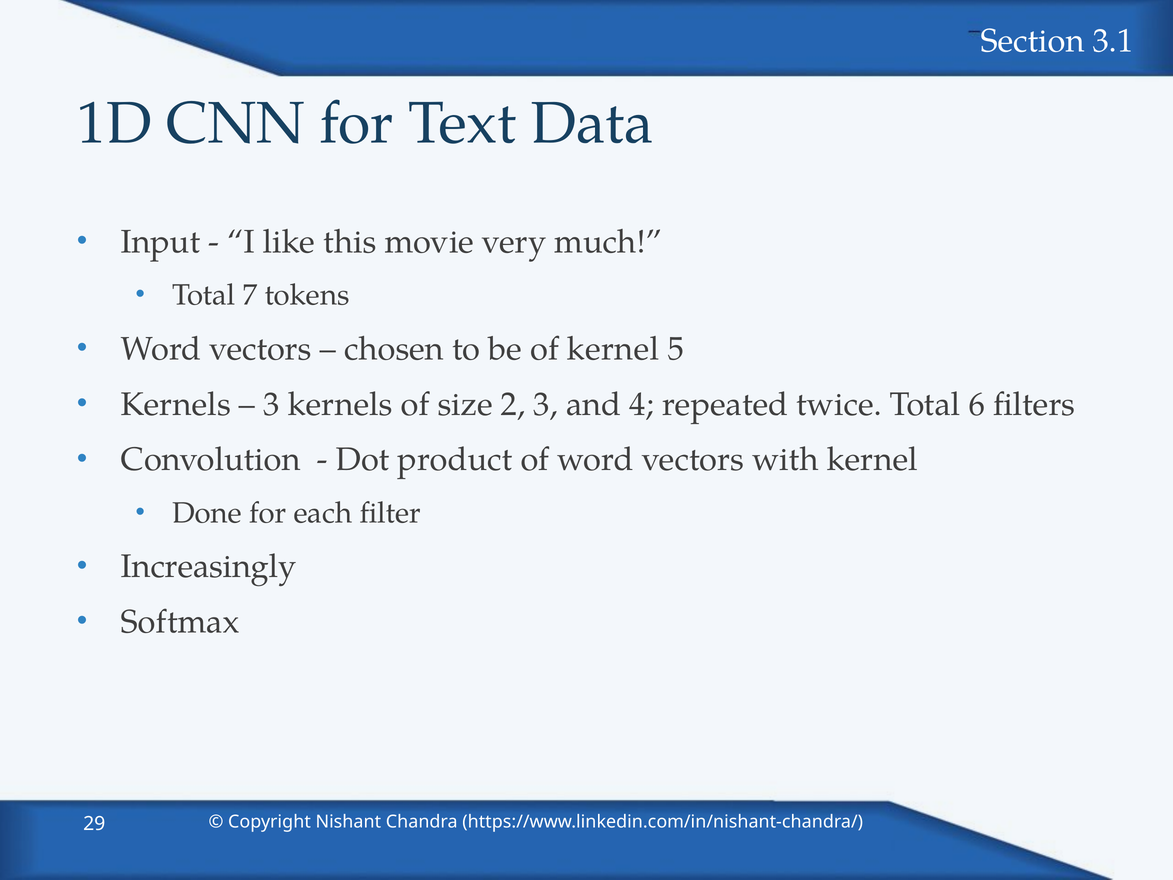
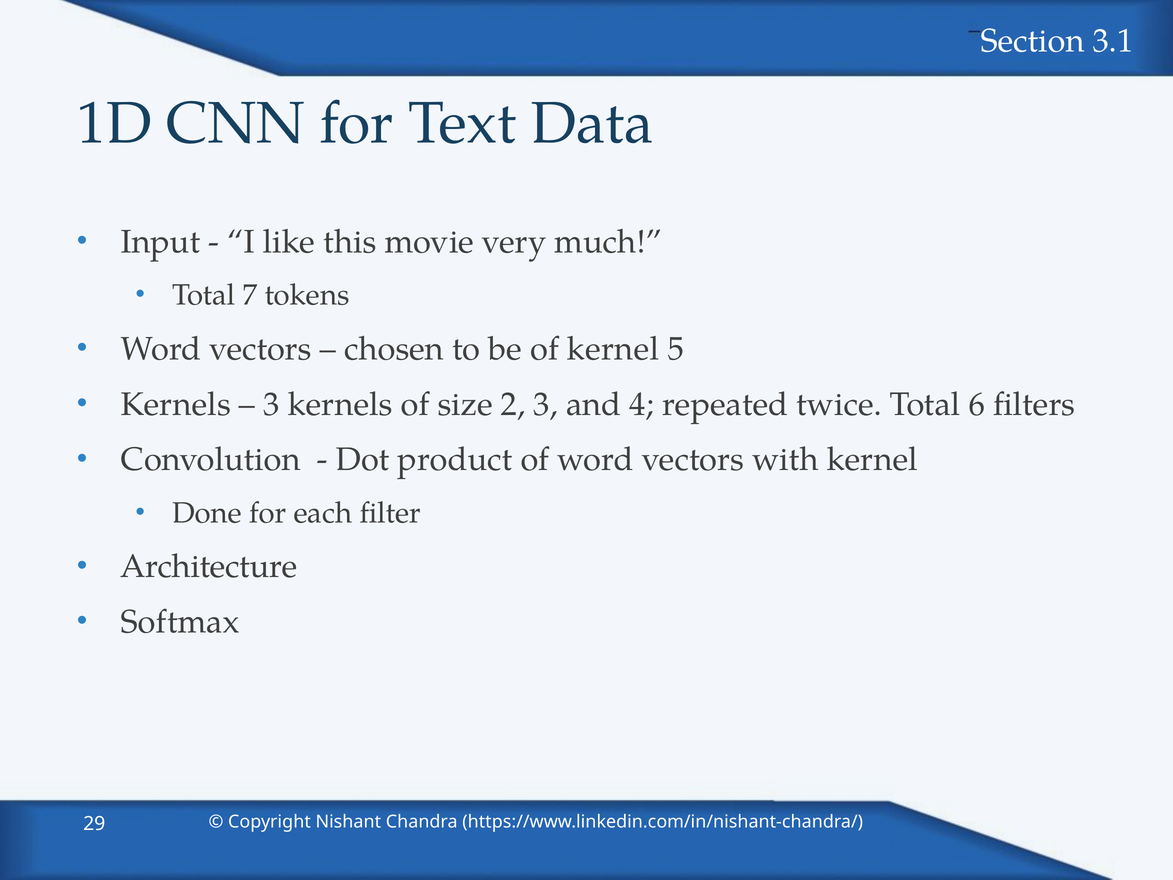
Increasingly: Increasingly -> Architecture
